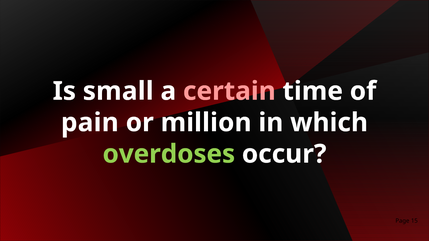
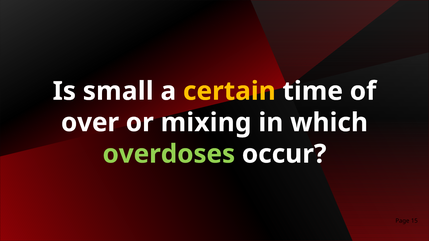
certain colour: pink -> yellow
pain: pain -> over
million: million -> mixing
